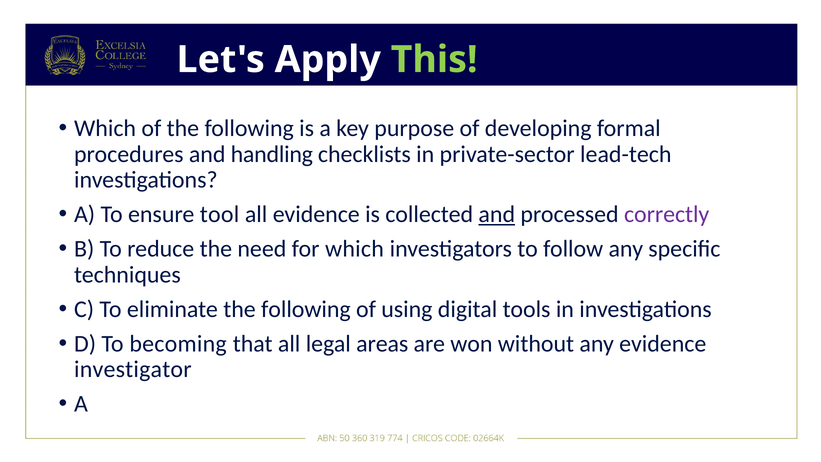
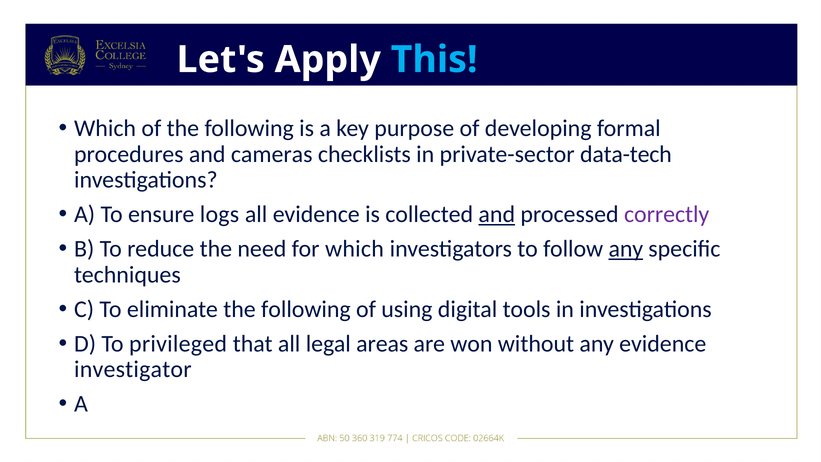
This colour: light green -> light blue
handling: handling -> cameras
lead-tech: lead-tech -> data-tech
tool: tool -> logs
any at (626, 249) underline: none -> present
becoming: becoming -> privileged
